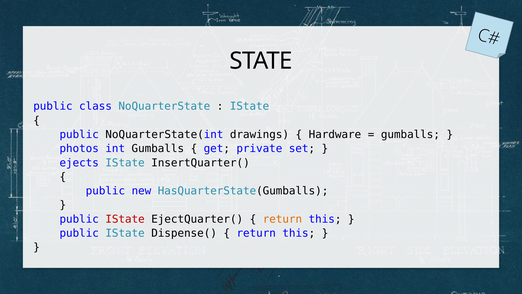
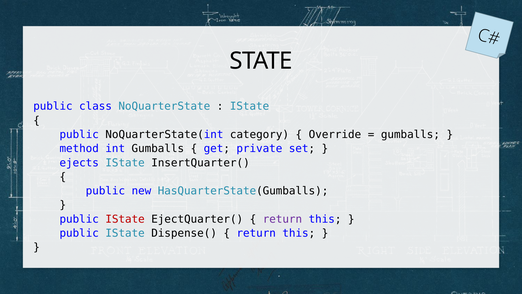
drawings: drawings -> category
Hardware: Hardware -> Override
photos: photos -> method
return at (282, 219) colour: orange -> purple
